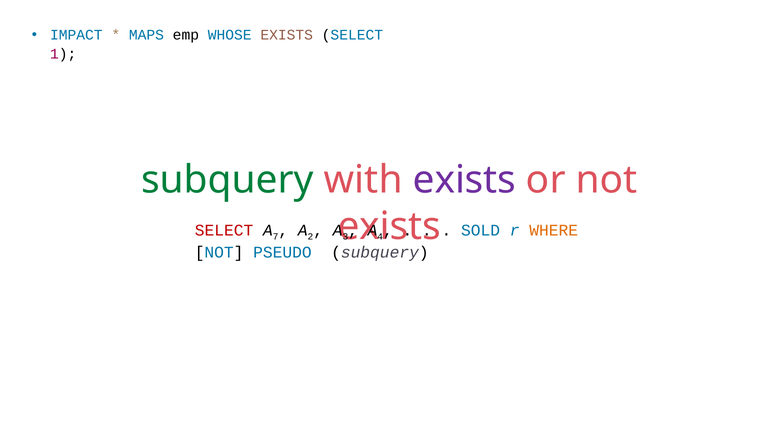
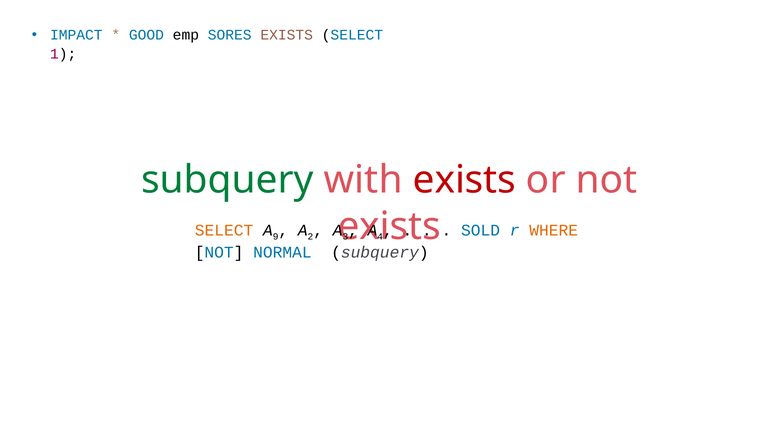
MAPS: MAPS -> GOOD
WHOSE: WHOSE -> SORES
exists at (464, 180) colour: purple -> red
SELECT at (224, 230) colour: red -> orange
7: 7 -> 9
PSEUDO: PSEUDO -> NORMAL
